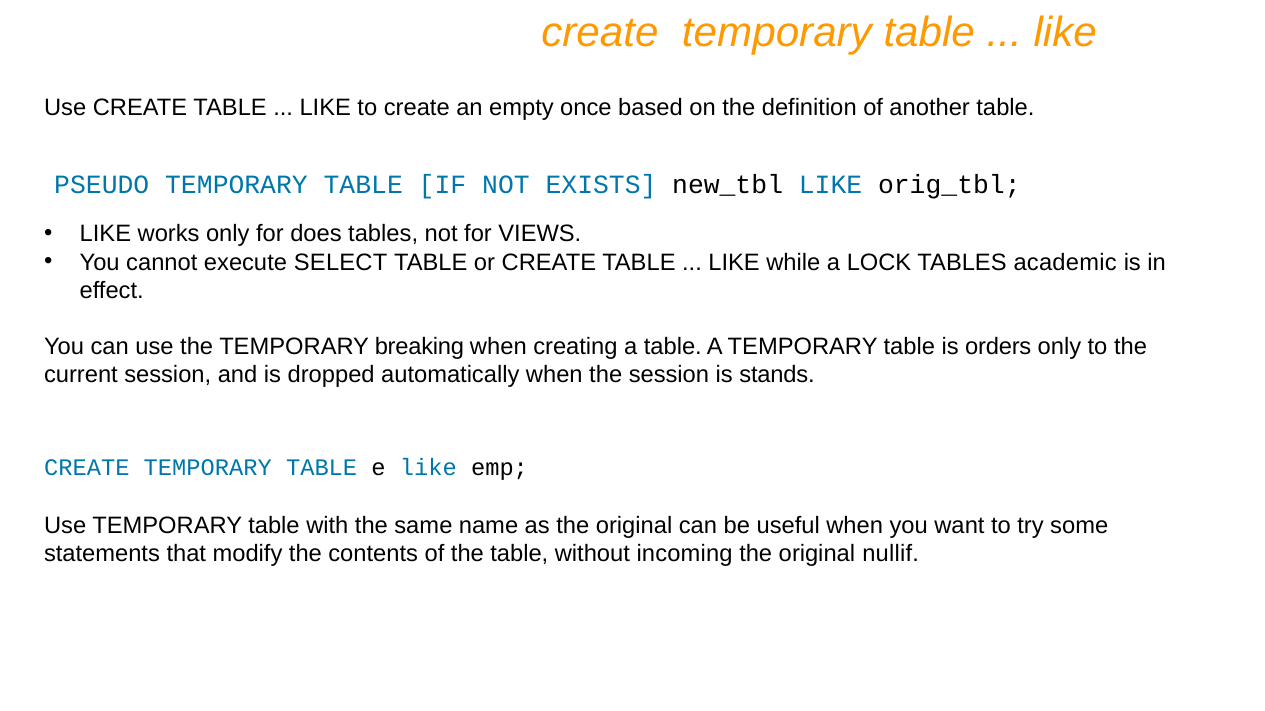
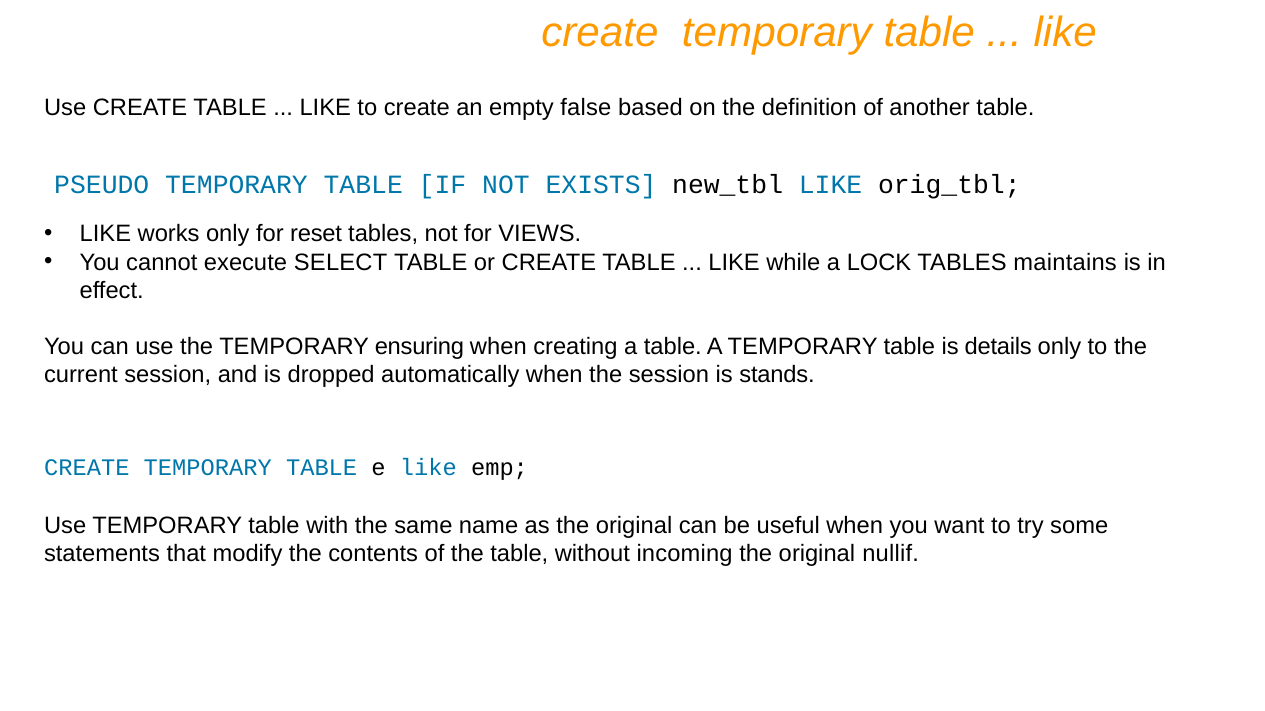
once: once -> false
does: does -> reset
academic: academic -> maintains
breaking: breaking -> ensuring
orders: orders -> details
